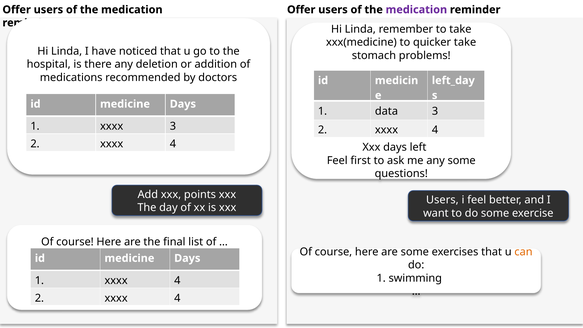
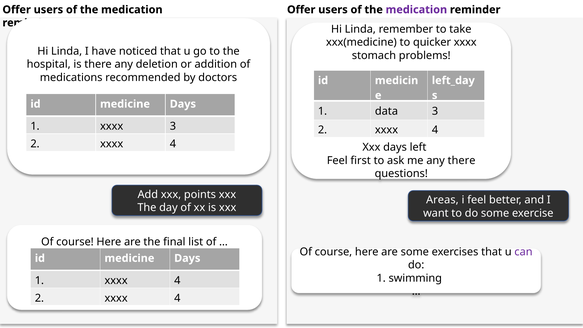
quicker take: take -> xxxx
any some: some -> there
Users at (442, 200): Users -> Areas
can colour: orange -> purple
